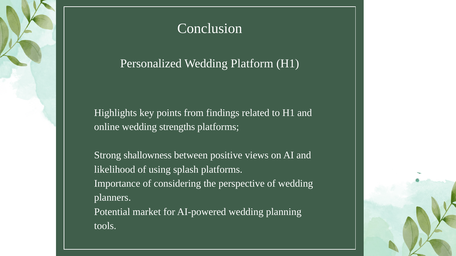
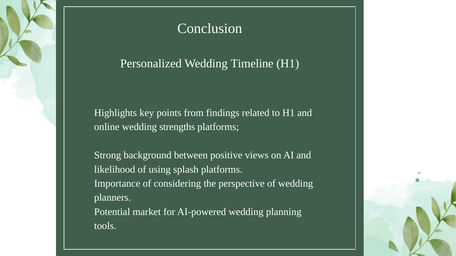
Platform: Platform -> Timeline
shallowness: shallowness -> background
